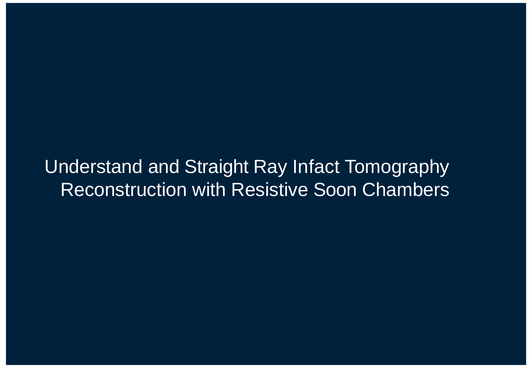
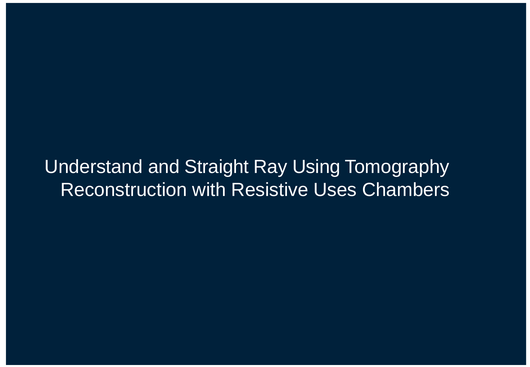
Infact: Infact -> Using
Soon: Soon -> Uses
